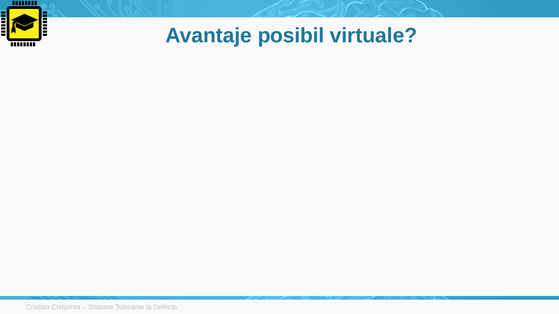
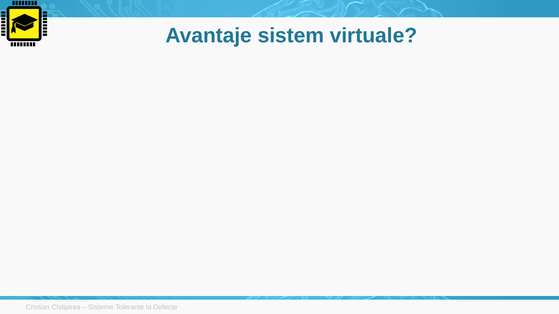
posibil: posibil -> sistem
